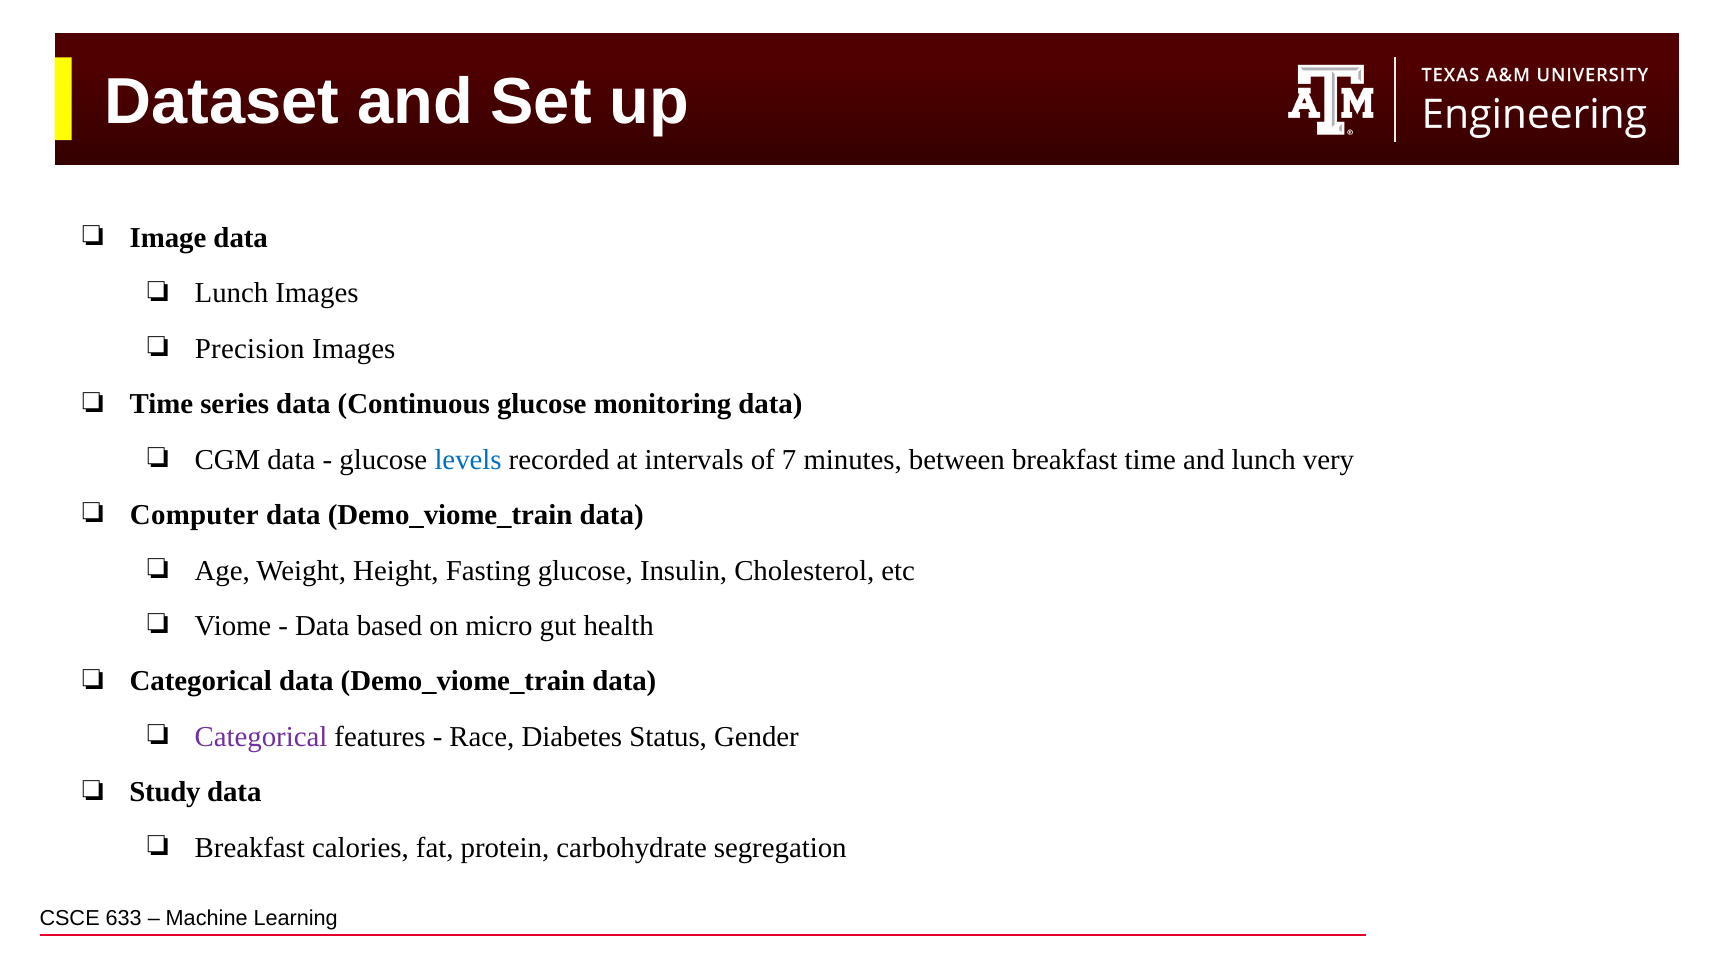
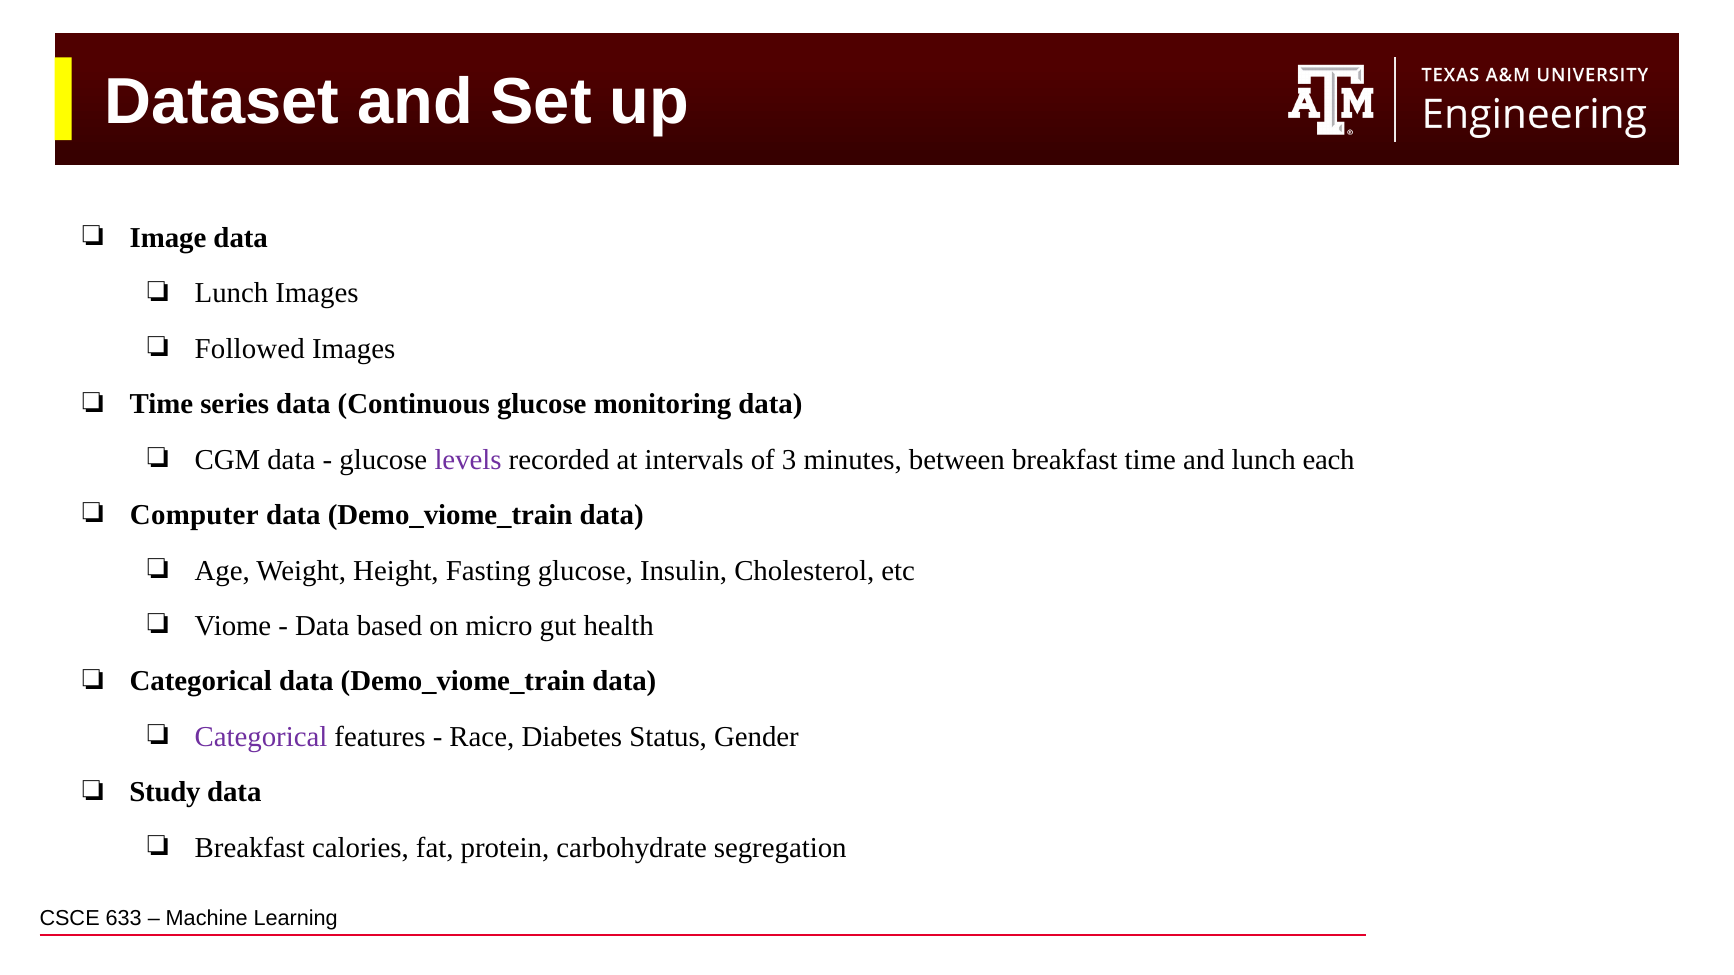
Precision: Precision -> Followed
levels colour: blue -> purple
7: 7 -> 3
very: very -> each
